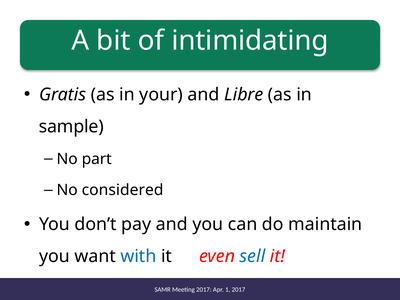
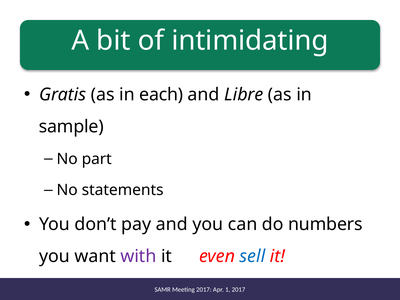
your: your -> each
considered: considered -> statements
maintain: maintain -> numbers
with colour: blue -> purple
